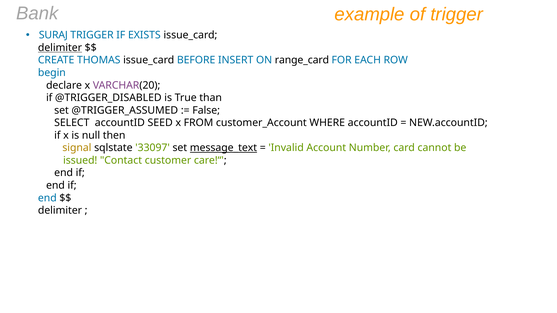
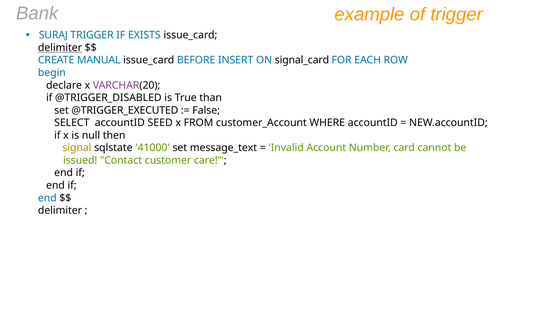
THOMAS: THOMAS -> MANUAL
range_card: range_card -> signal_card
@TRIGGER_ASSUMED: @TRIGGER_ASSUMED -> @TRIGGER_EXECUTED
33097: 33097 -> 41000
message_text underline: present -> none
